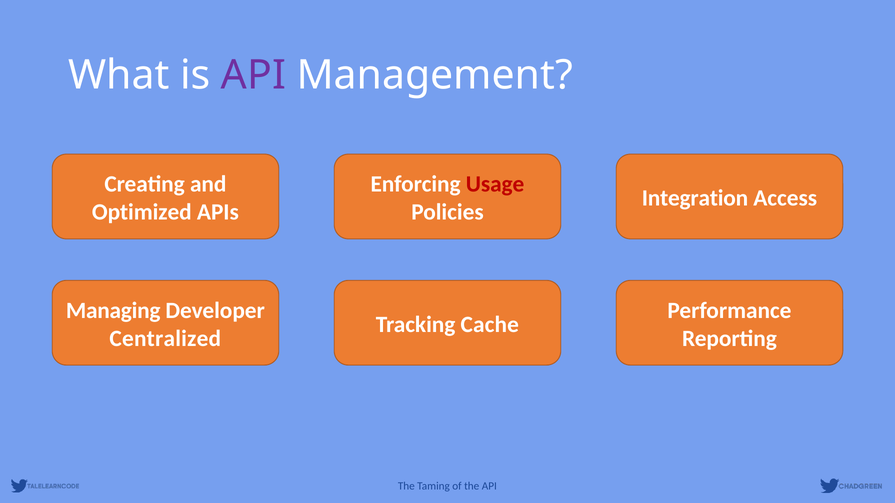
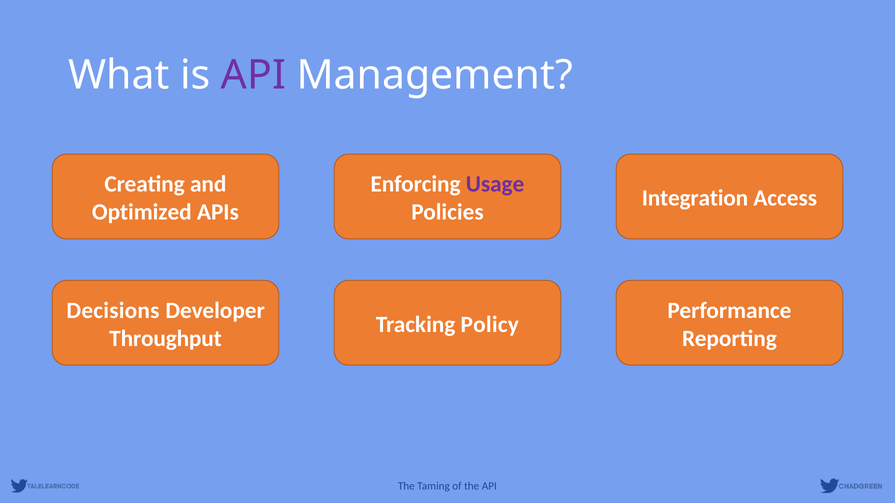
Usage colour: red -> purple
Managing: Managing -> Decisions
Cache: Cache -> Policy
Centralized: Centralized -> Throughput
